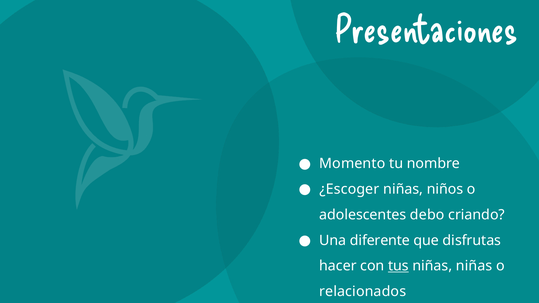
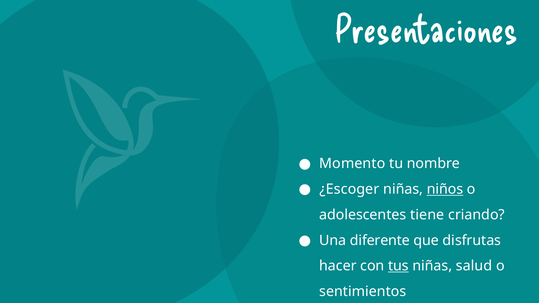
niños underline: none -> present
debo: debo -> tiene
niñas niñas: niñas -> salud
relacionados: relacionados -> sentimientos
